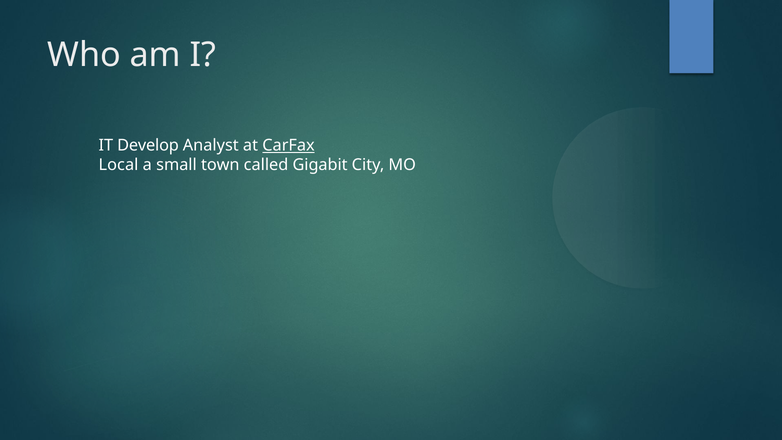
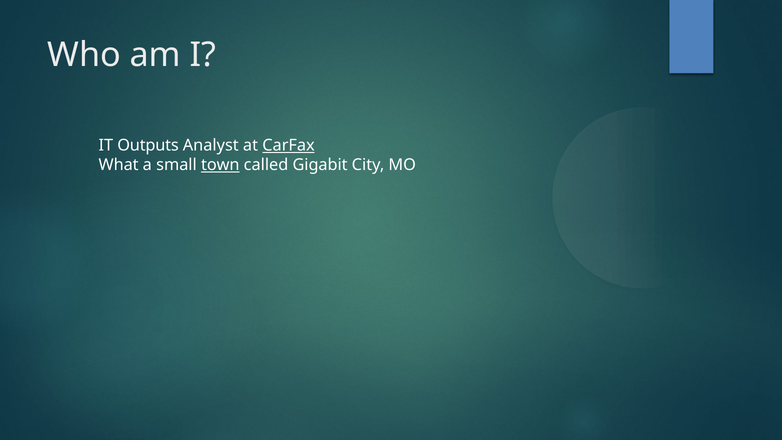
Develop: Develop -> Outputs
Local: Local -> What
town underline: none -> present
